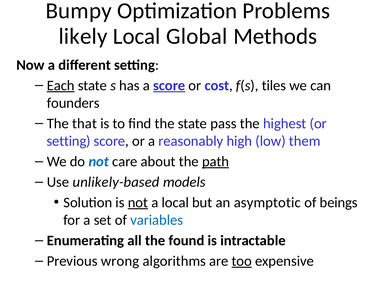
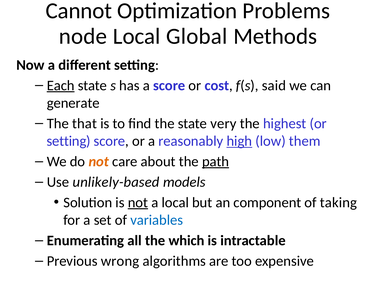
Bumpy: Bumpy -> Cannot
likely: likely -> node
score at (169, 85) underline: present -> none
tiles: tiles -> said
founders: founders -> generate
pass: pass -> very
high underline: none -> present
not at (99, 162) colour: blue -> orange
asymptotic: asymptotic -> component
beings: beings -> taking
found: found -> which
too underline: present -> none
